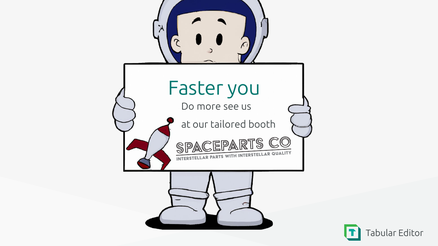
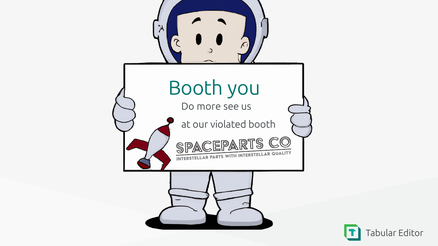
Faster at (196, 88): Faster -> Booth
tailored: tailored -> violated
